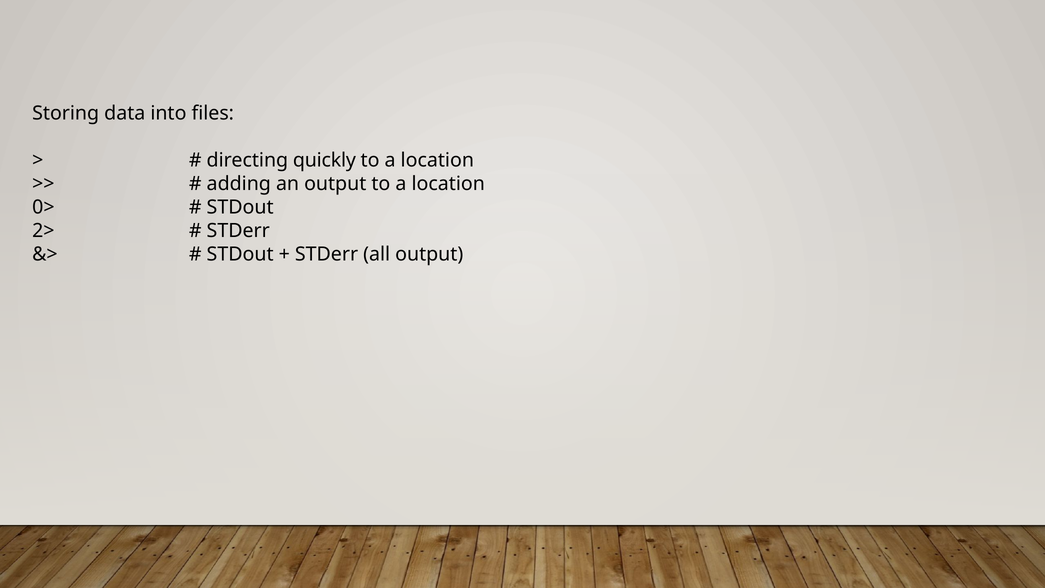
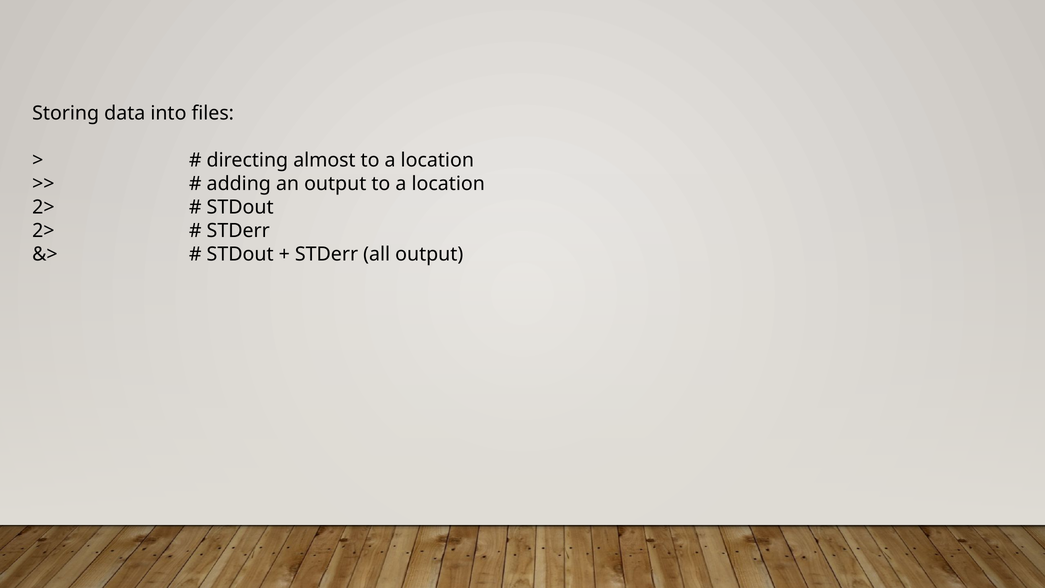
quickly: quickly -> almost
0> at (43, 207): 0> -> 2>
